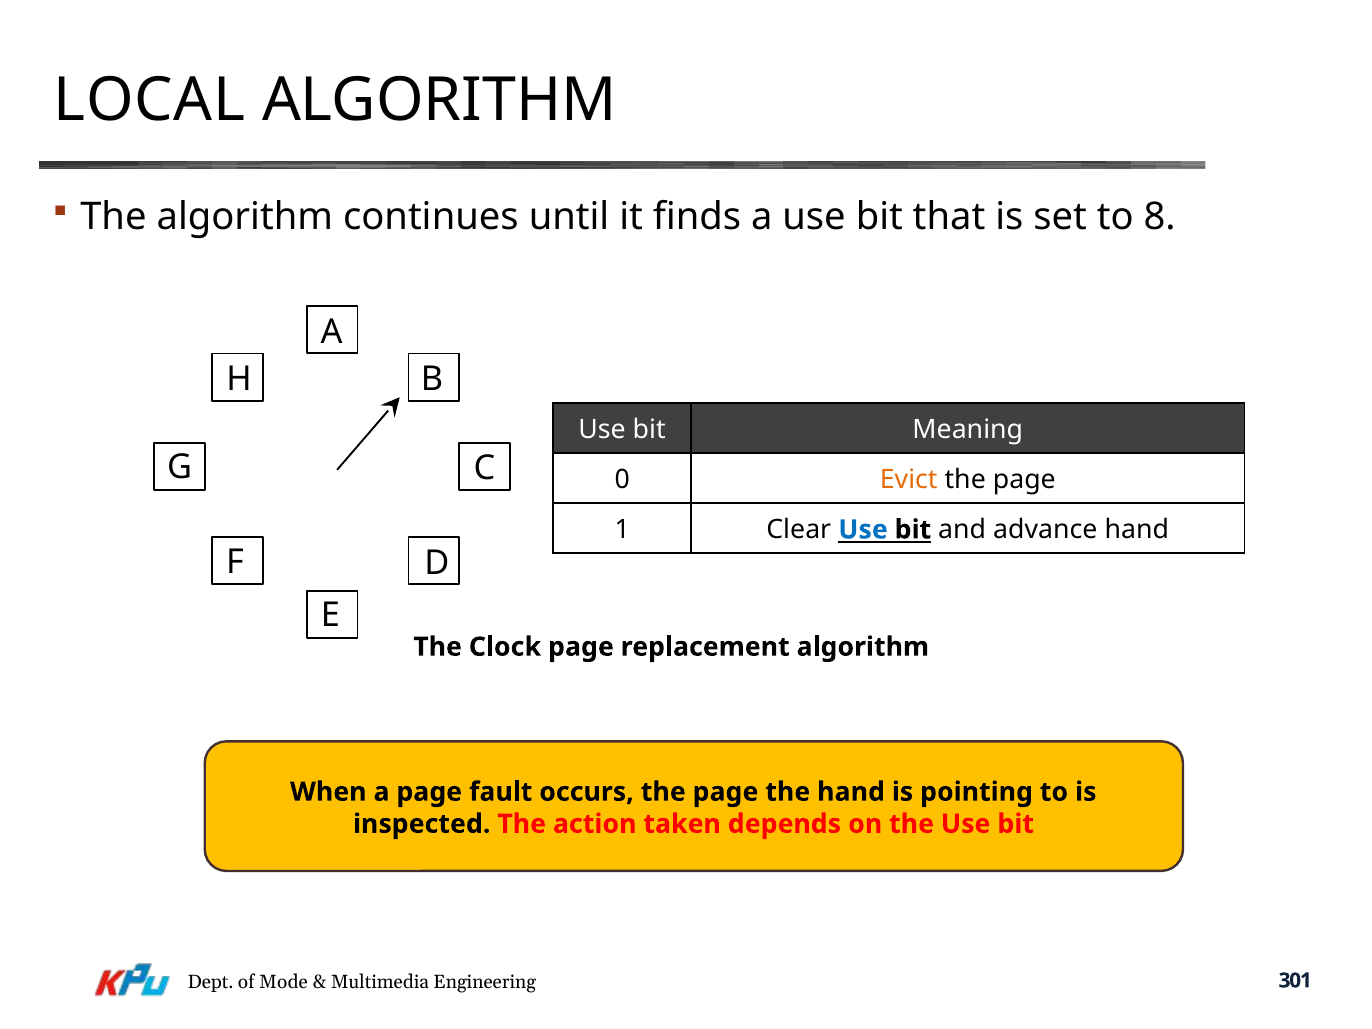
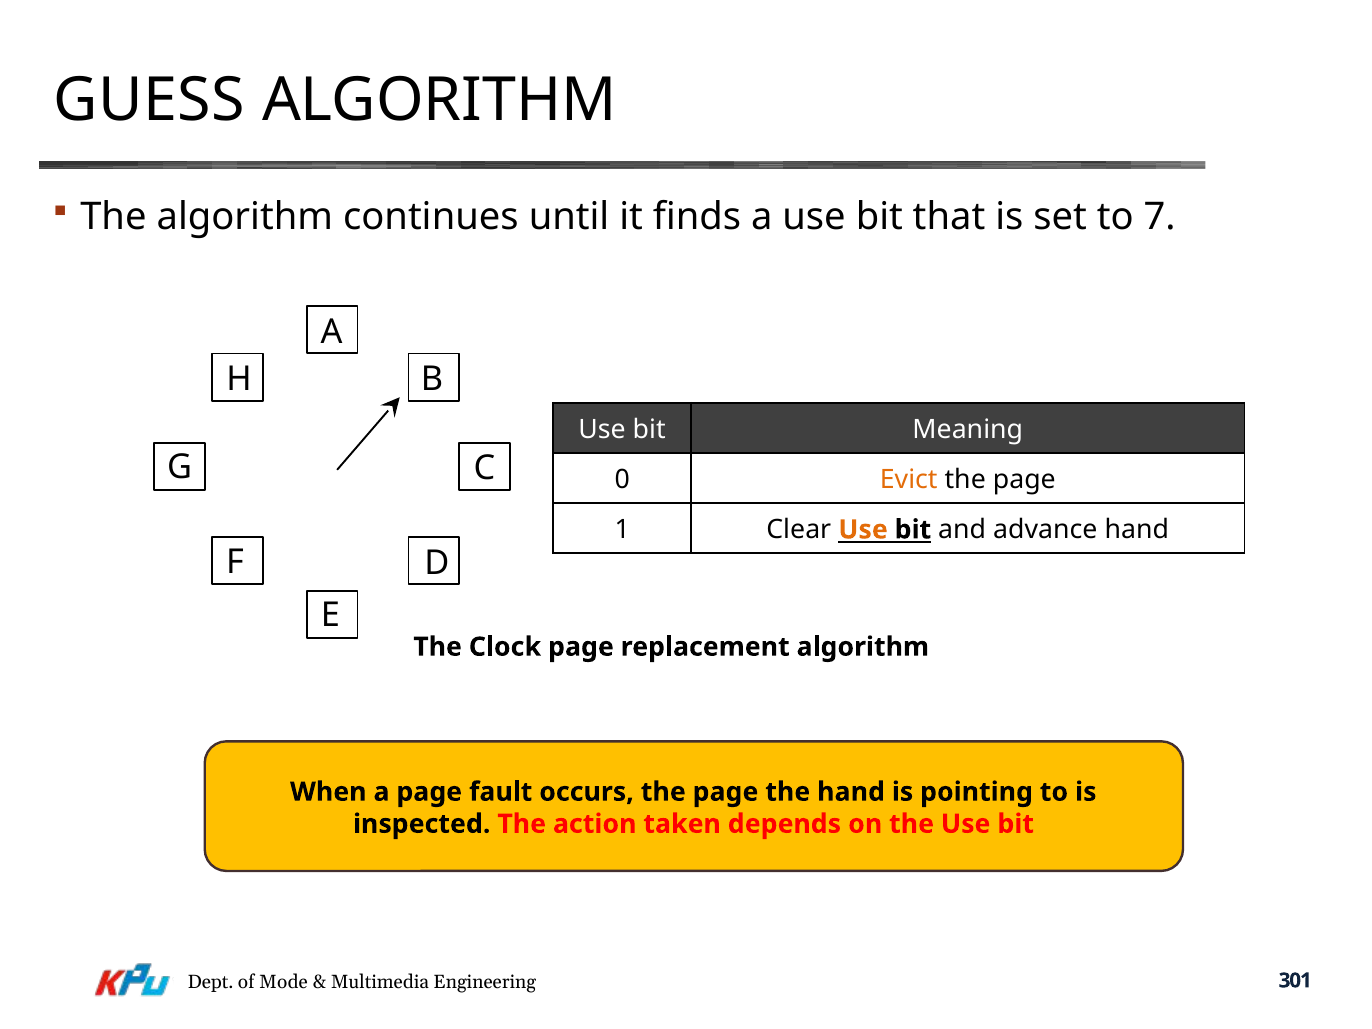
LOCAL: LOCAL -> GUESS
8: 8 -> 7
Use at (863, 530) colour: blue -> orange
